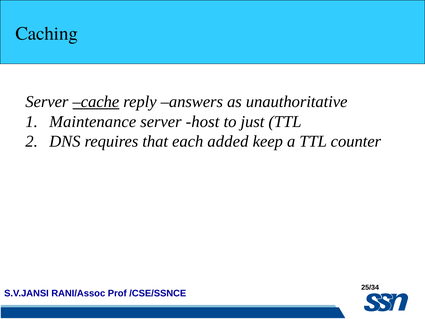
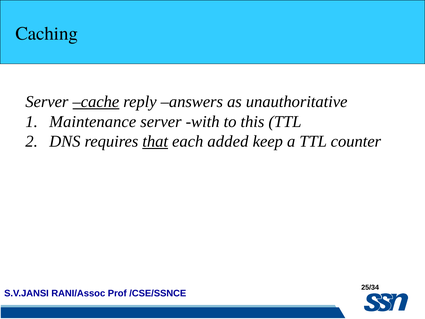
host: host -> with
just: just -> this
that underline: none -> present
